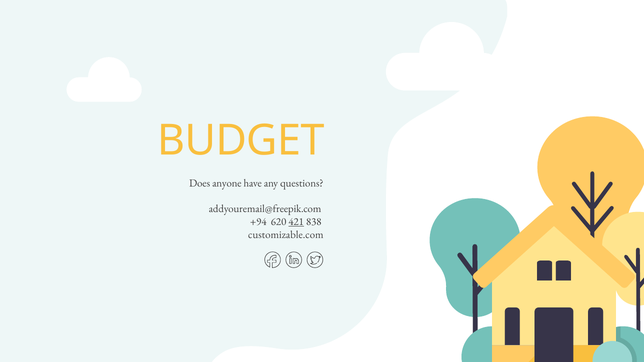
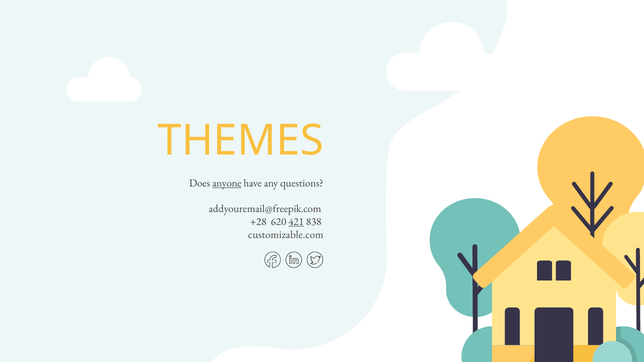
BUDGET: BUDGET -> THEMES
anyone underline: none -> present
+94: +94 -> +28
